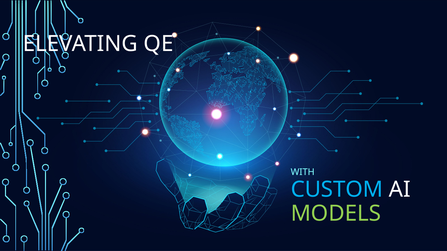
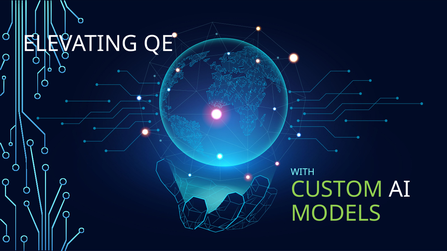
CUSTOM colour: light blue -> light green
